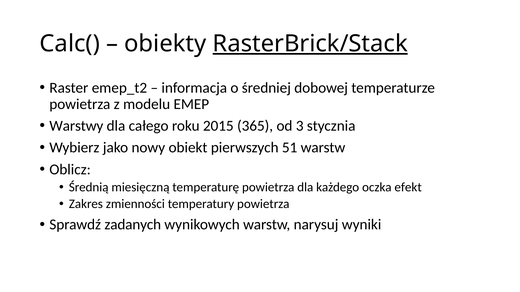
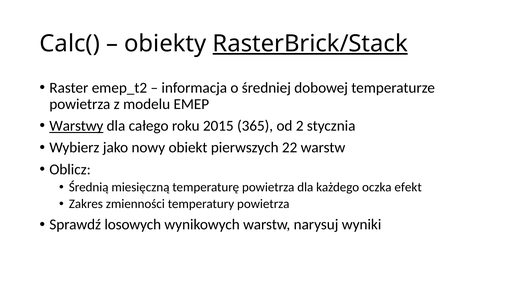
Warstwy underline: none -> present
3: 3 -> 2
51: 51 -> 22
zadanych: zadanych -> losowych
